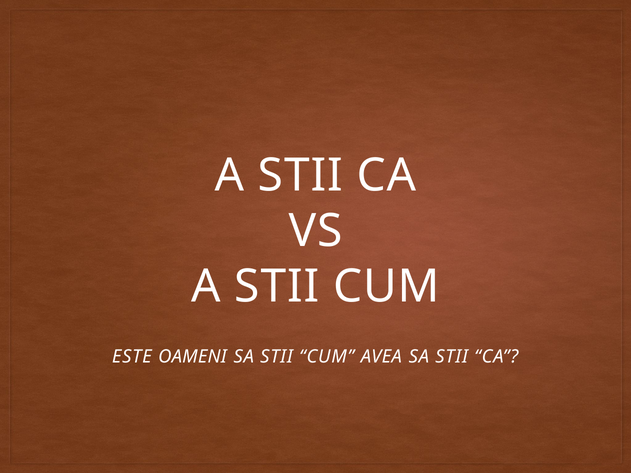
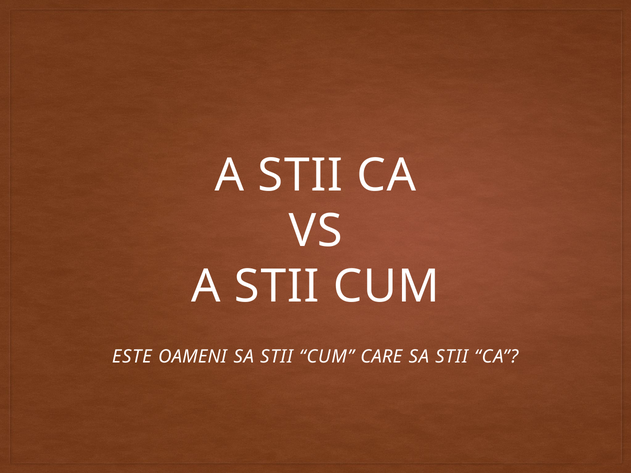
AVEA: AVEA -> CARE
